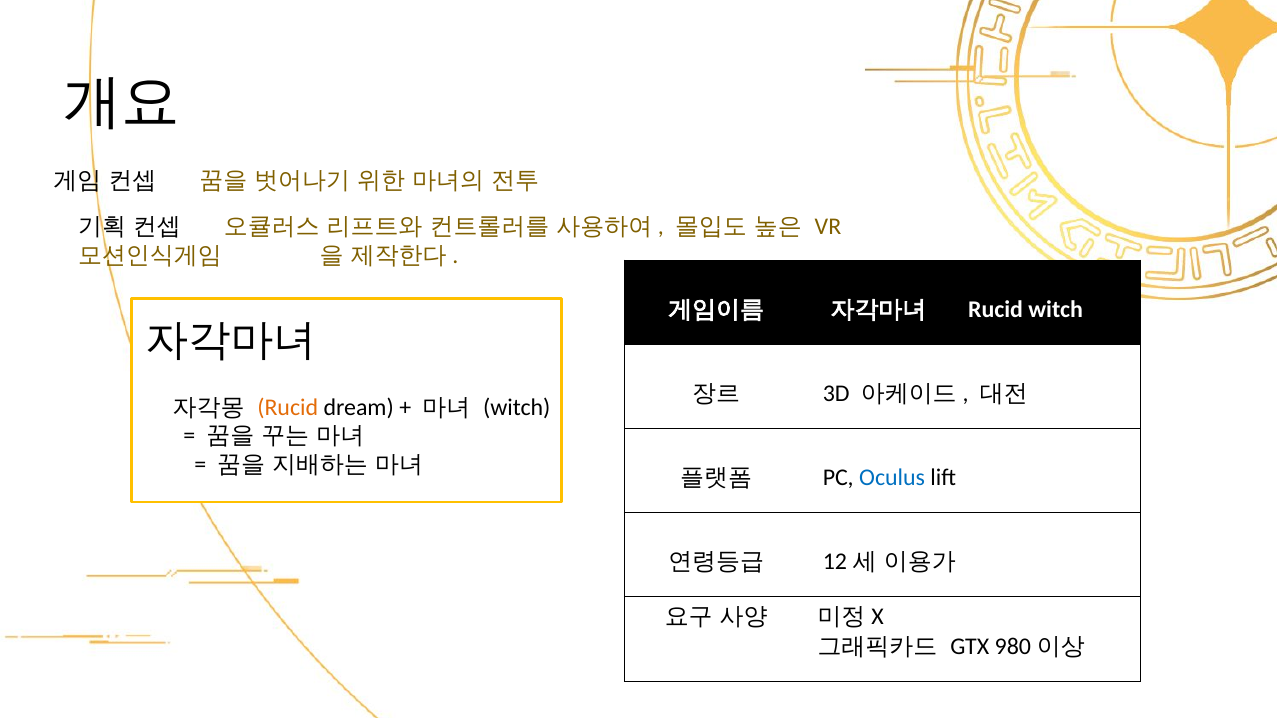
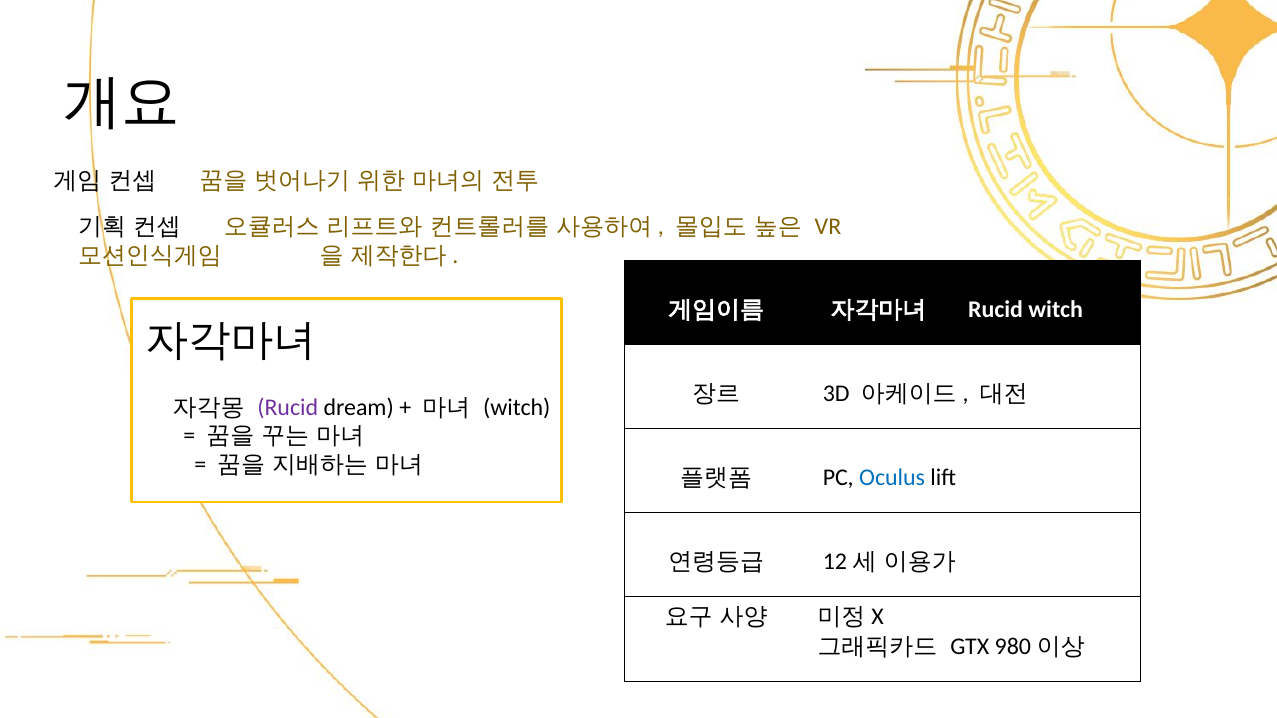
Rucid at (288, 408) colour: orange -> purple
